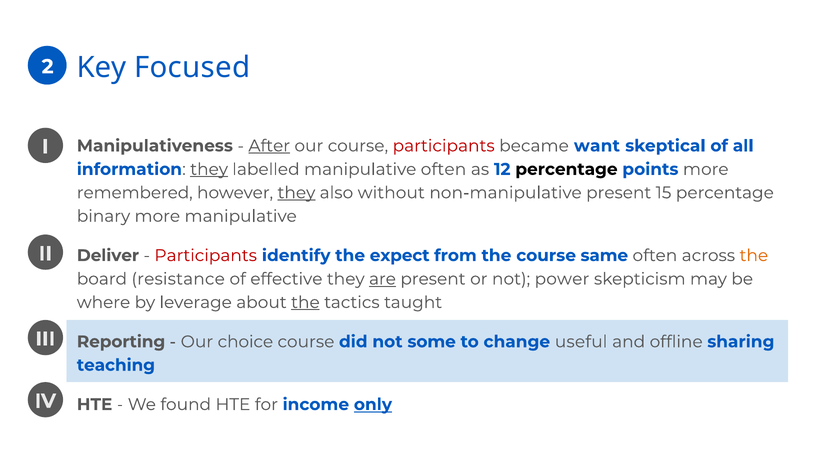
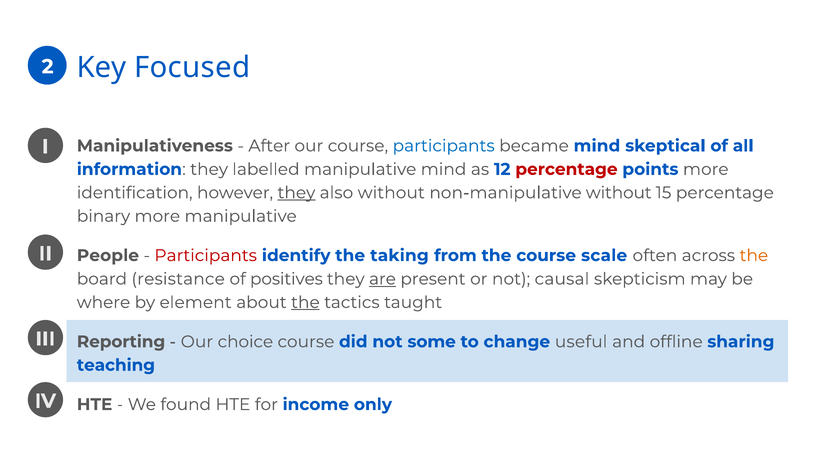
After underline: present -> none
participants at (444, 146) colour: red -> blue
became want: want -> mind
they at (209, 169) underline: present -> none
manipulative often: often -> mind
percentage at (566, 169) colour: black -> red
remembered: remembered -> identification
non-manipulative present: present -> without
Deliver: Deliver -> People
expect: expect -> taking
same: same -> scale
effective: effective -> positives
power: power -> causal
leverage: leverage -> element
only underline: present -> none
